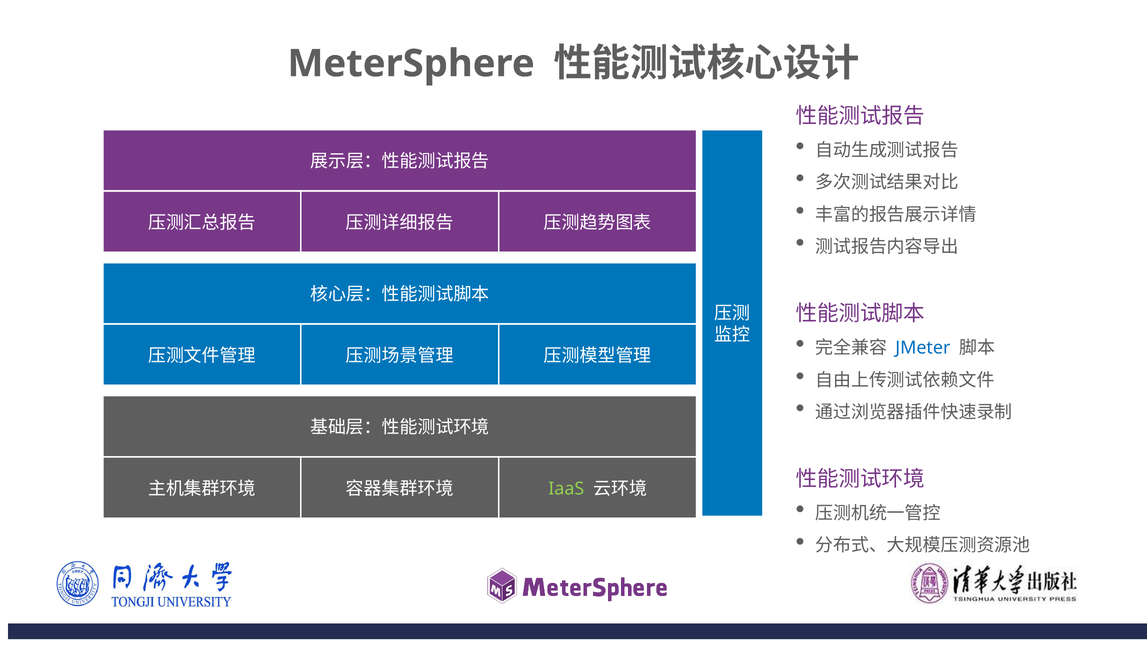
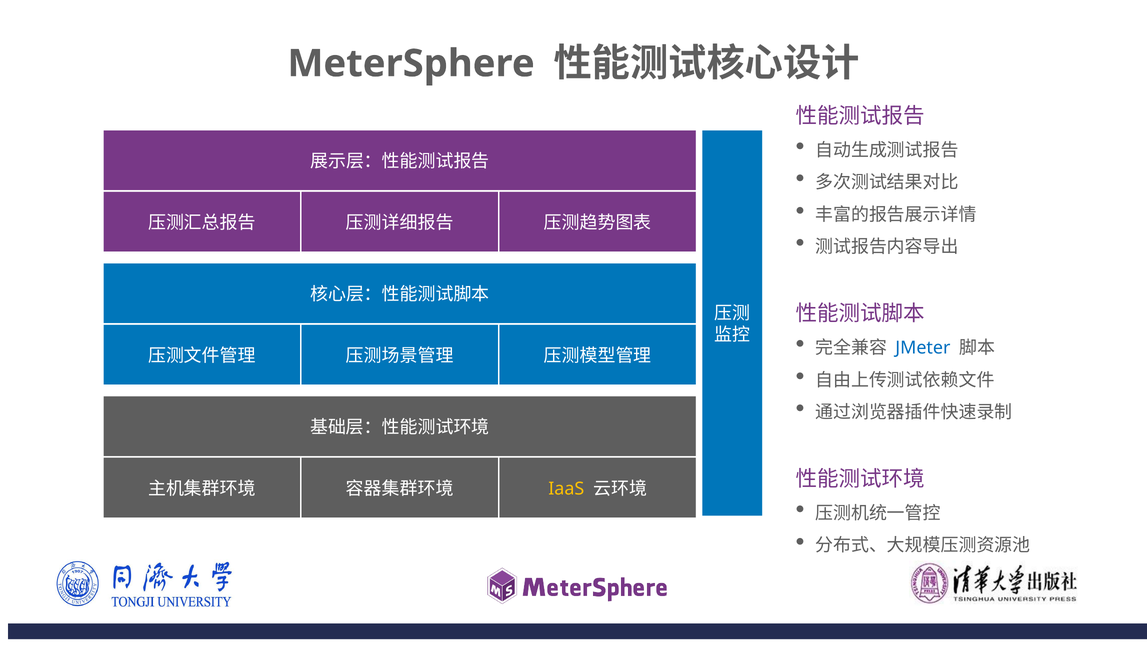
IaaS colour: light green -> yellow
